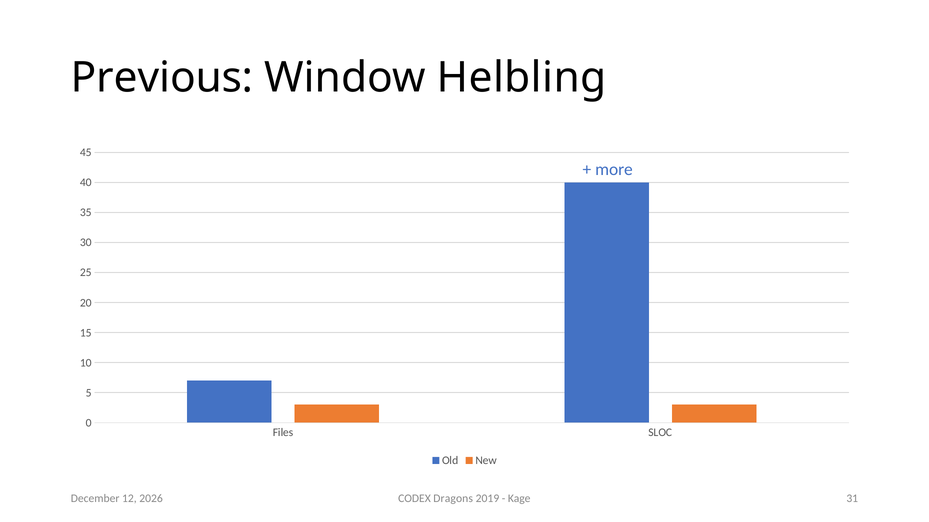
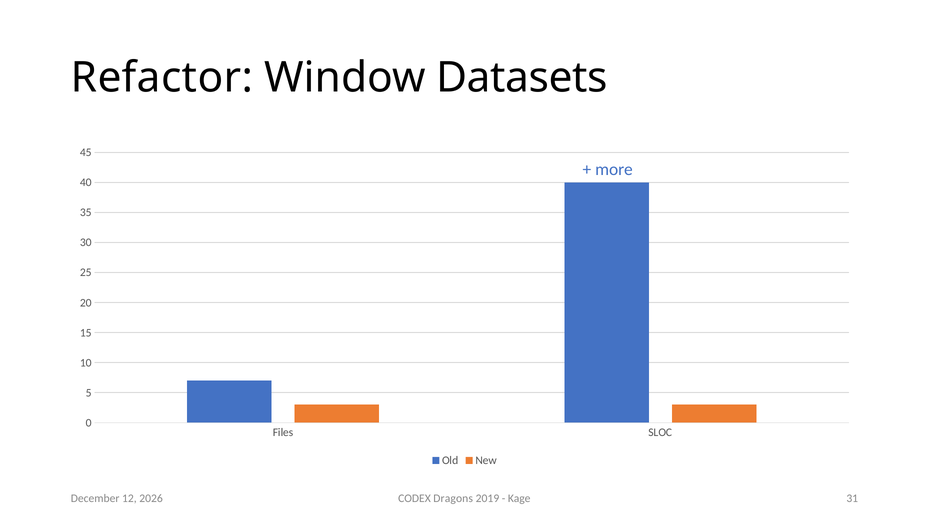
Previous: Previous -> Refactor
Helbling: Helbling -> Datasets
